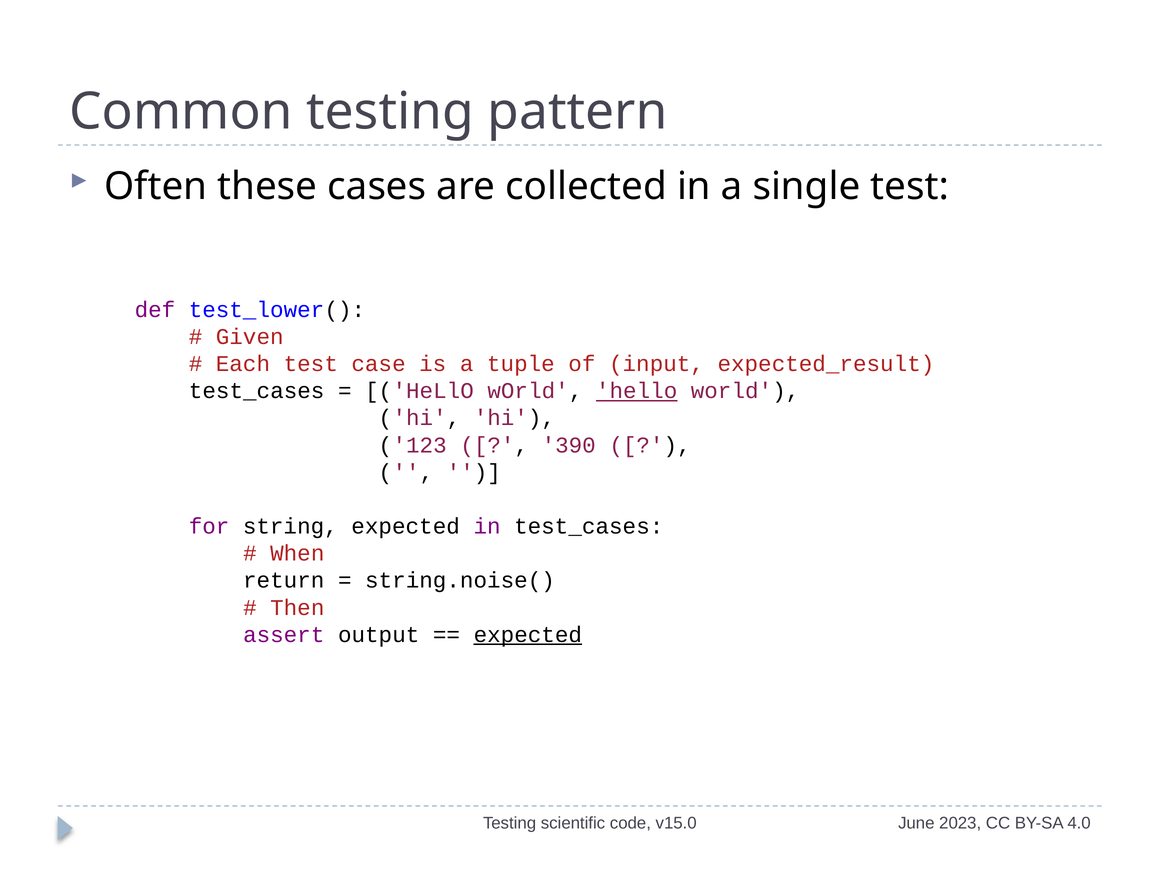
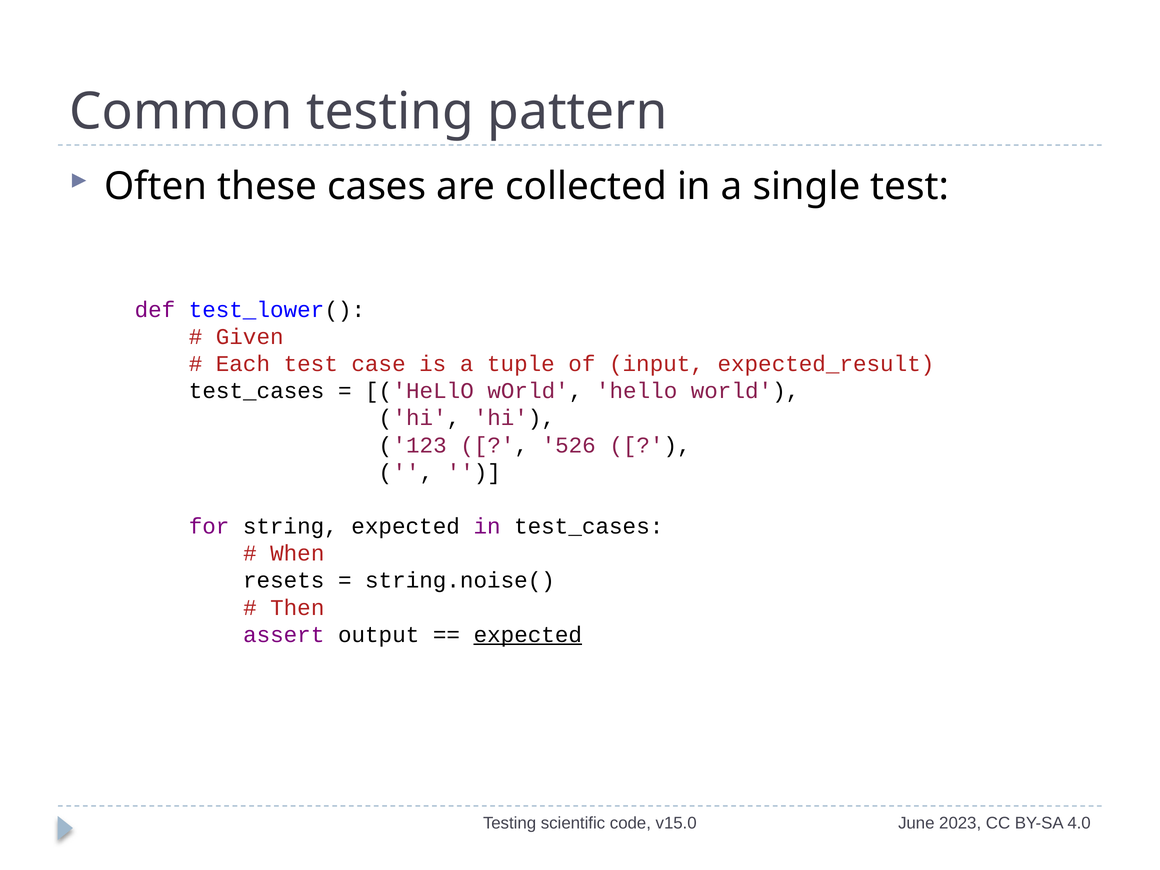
hello at (637, 391) underline: present -> none
390: 390 -> 526
return: return -> resets
